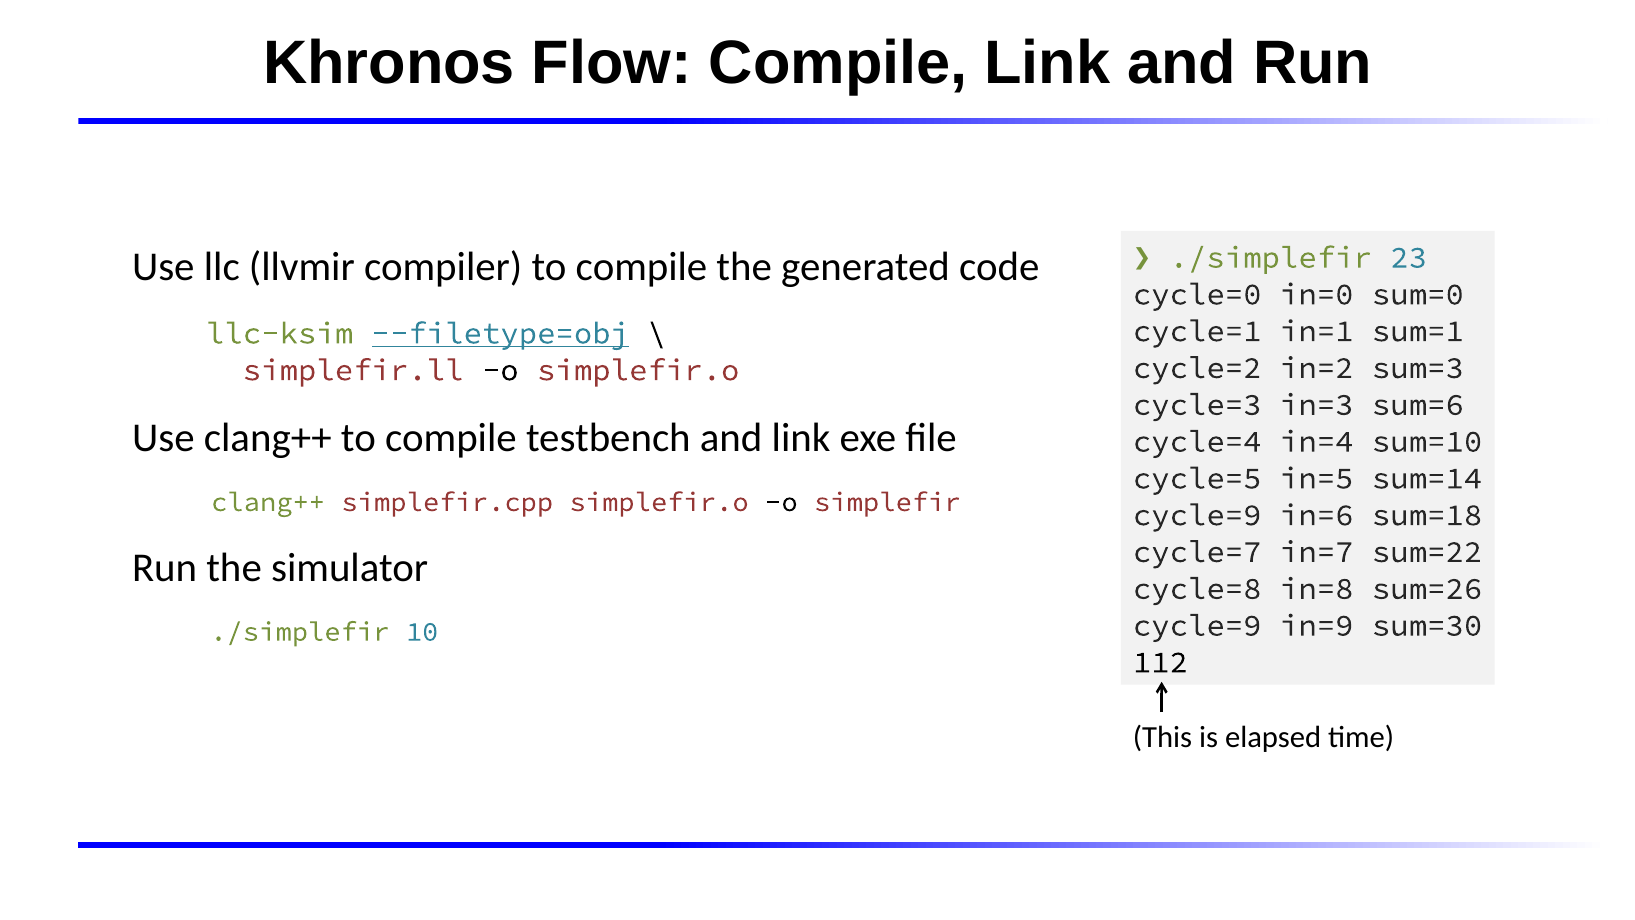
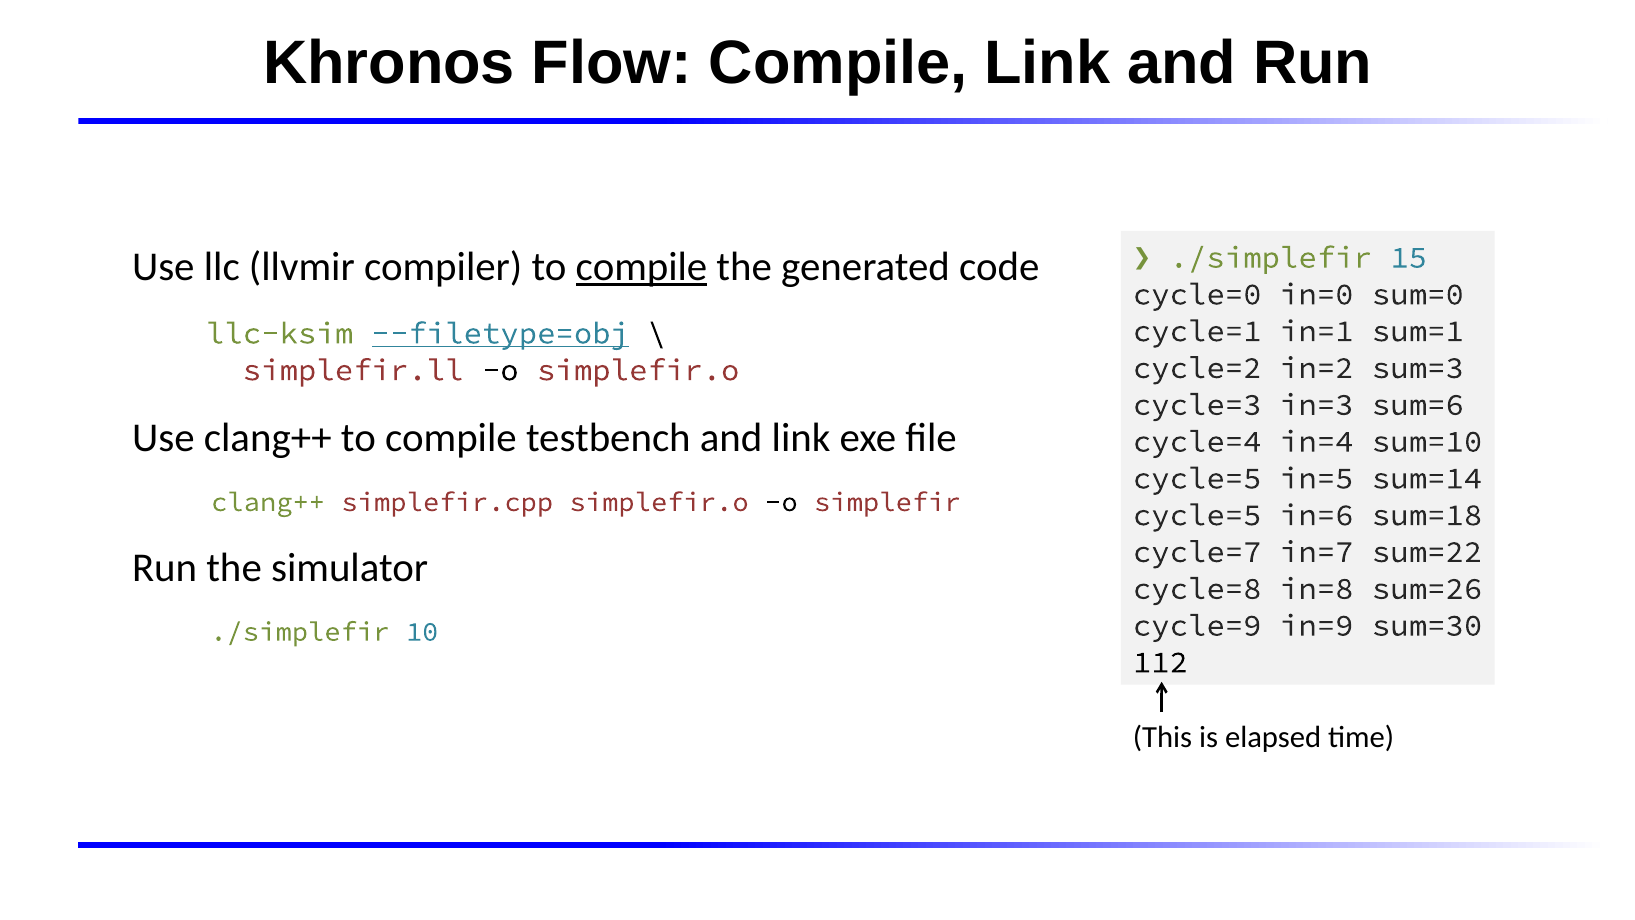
23: 23 -> 15
compile at (641, 267) underline: none -> present
cycle=9 at (1197, 515): cycle=9 -> cycle=5
